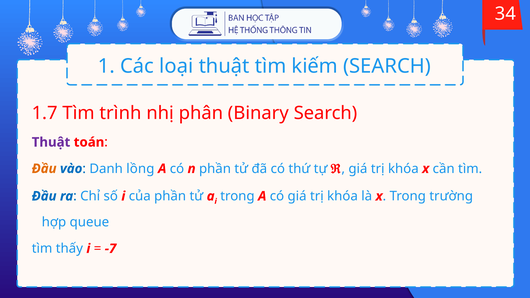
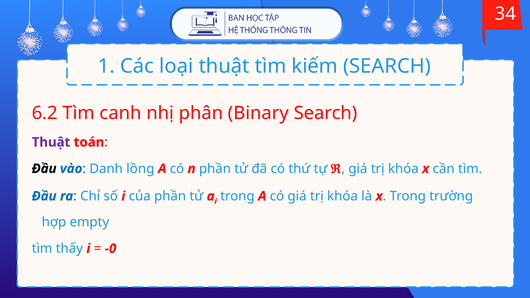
1.7: 1.7 -> 6.2
trình: trình -> canh
Đầu at (44, 169) colour: orange -> black
queue: queue -> empty
-7: -7 -> -0
